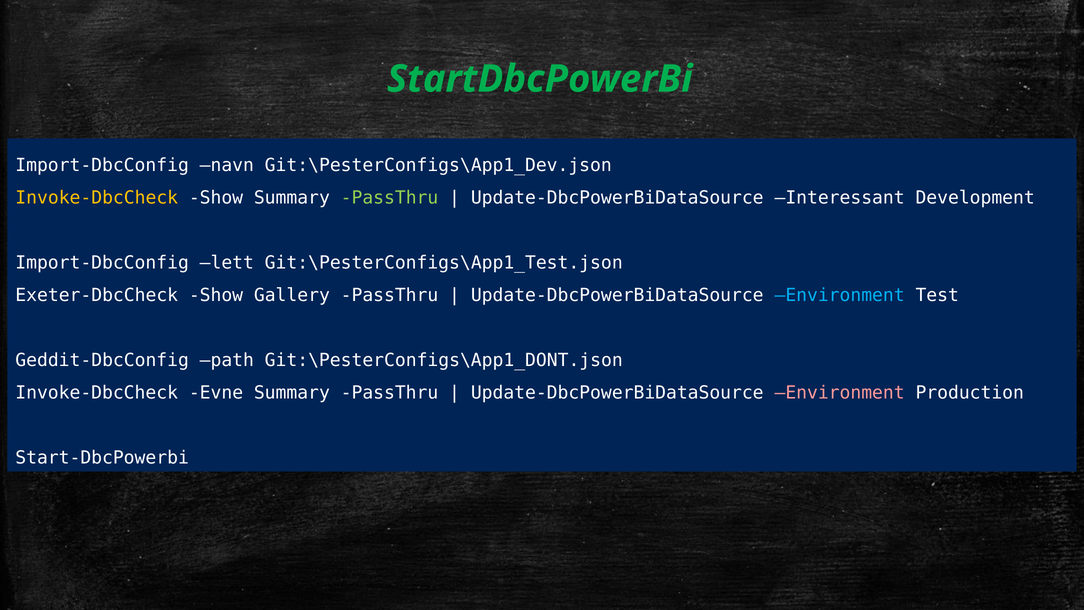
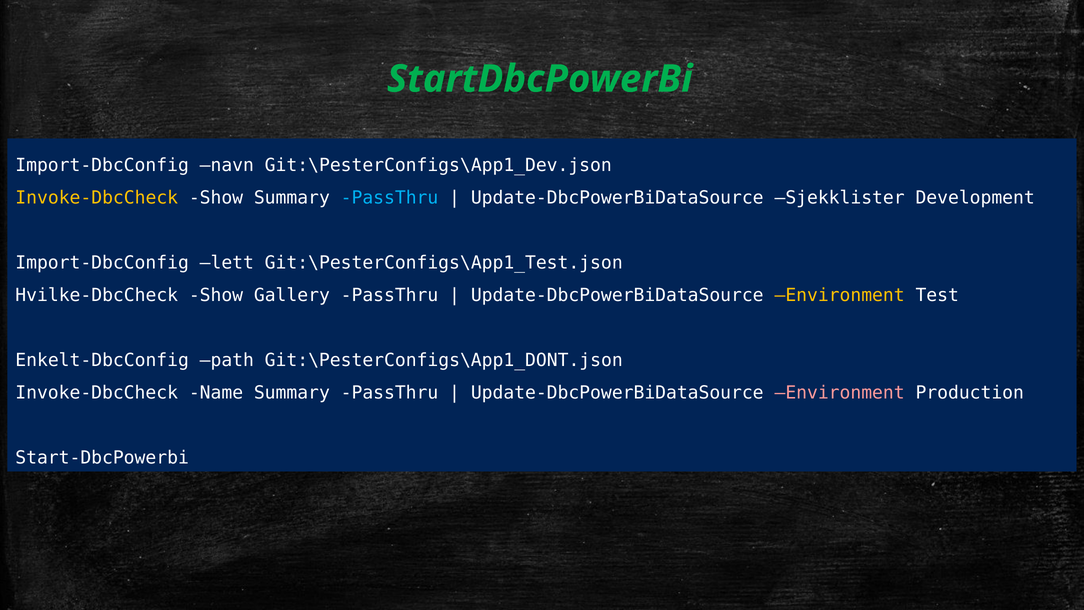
PassThru at (389, 198) colour: light green -> light blue
Interessant: Interessant -> Sjekklister
Exeter-DbcCheck: Exeter-DbcCheck -> Hvilke-DbcCheck
Environment at (840, 295) colour: light blue -> yellow
Geddit-DbcConfig: Geddit-DbcConfig -> Enkelt-DbcConfig
Evne: Evne -> Name
